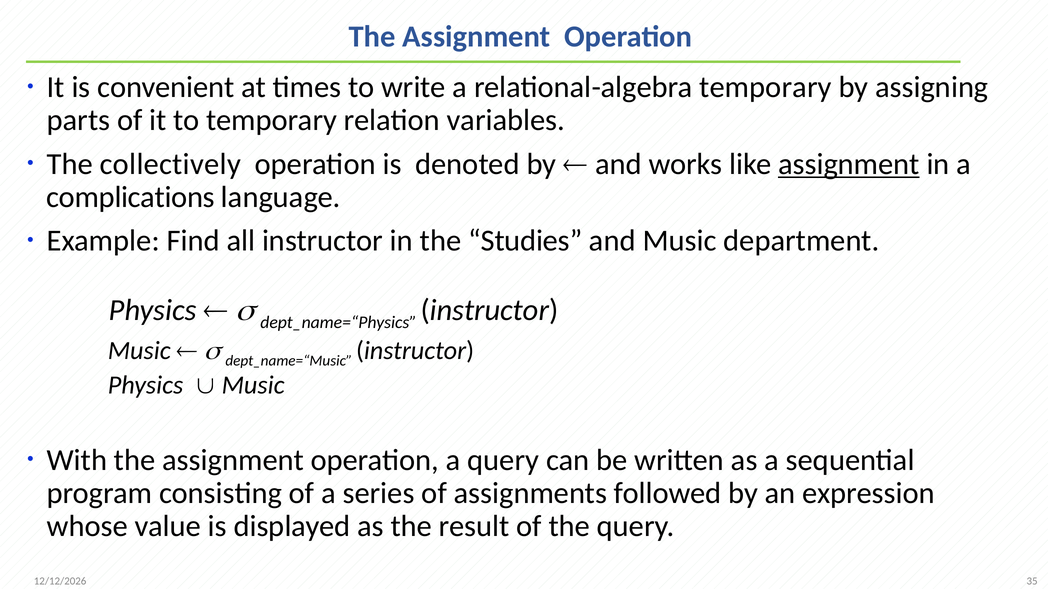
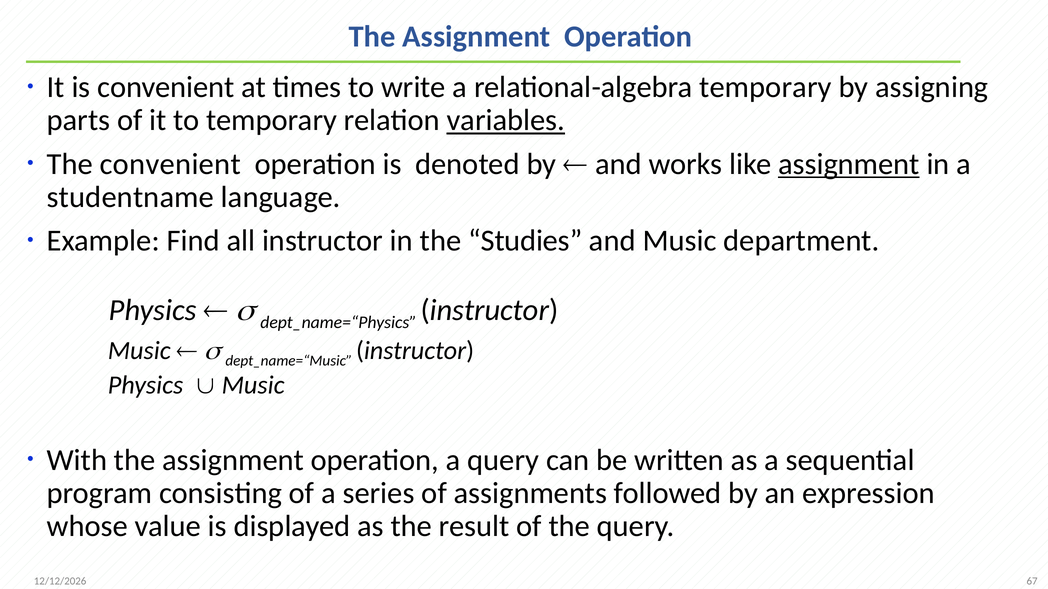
variables underline: none -> present
The collectively: collectively -> convenient
complications: complications -> studentname
35: 35 -> 67
